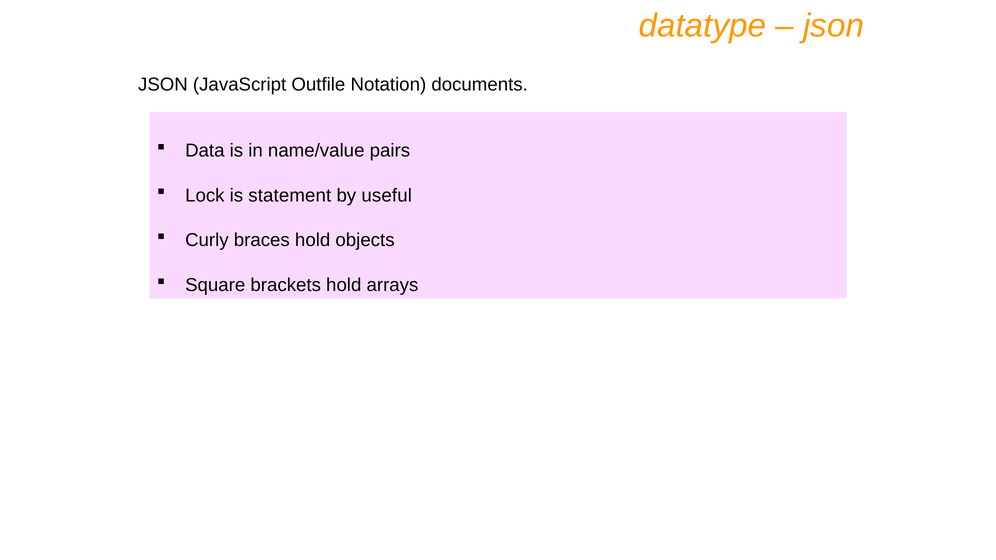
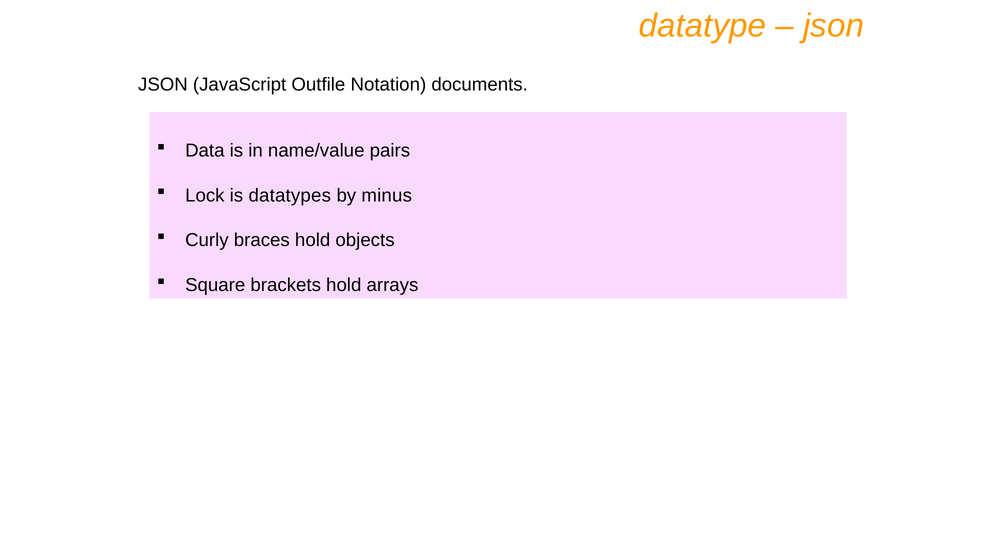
statement: statement -> datatypes
useful: useful -> minus
